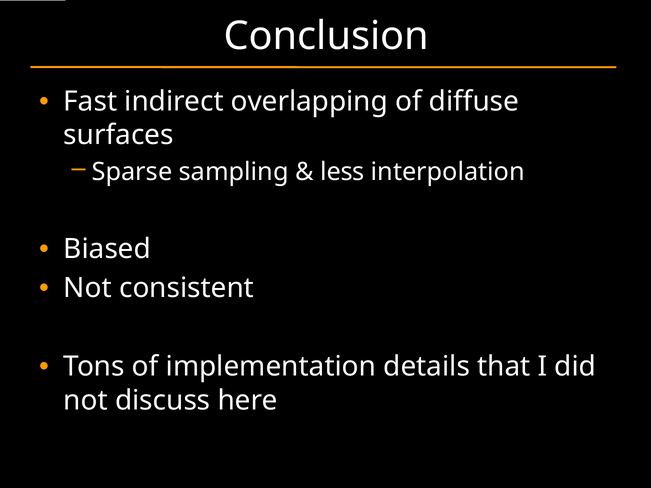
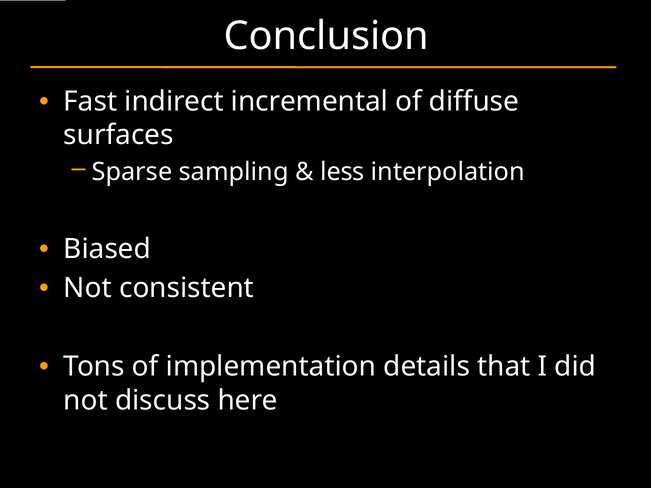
overlapping: overlapping -> incremental
